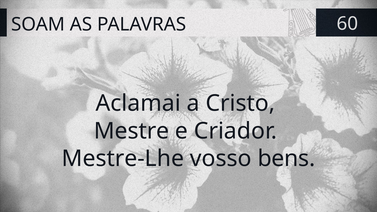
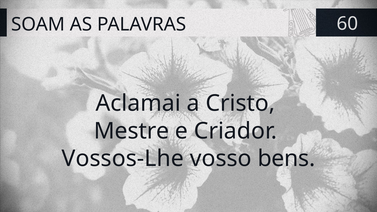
Mestre-Lhe: Mestre-Lhe -> Vossos-Lhe
